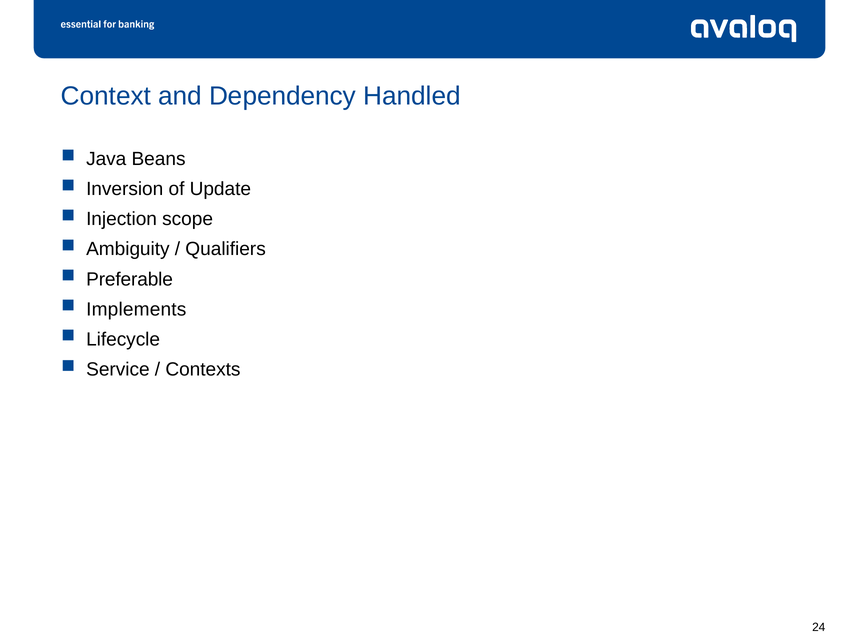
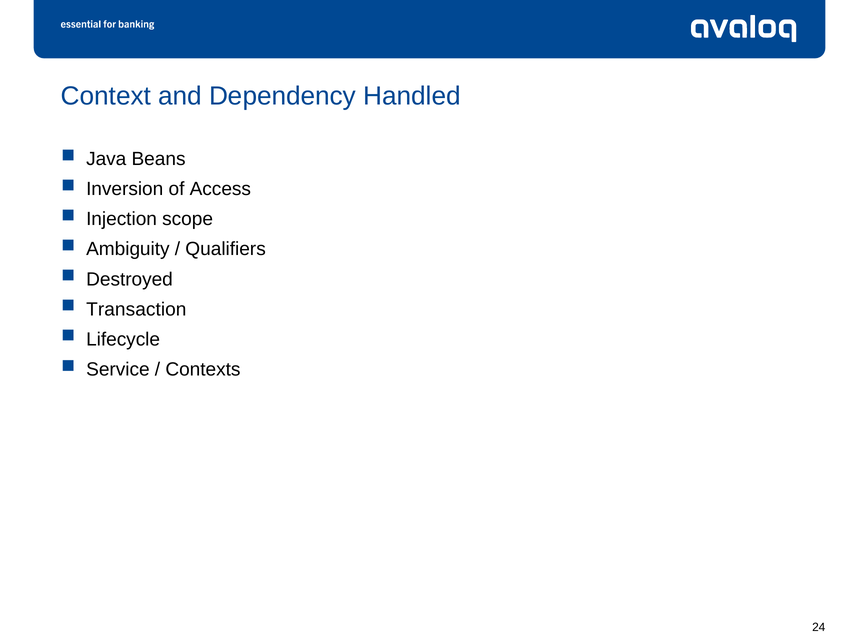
Update: Update -> Access
Preferable: Preferable -> Destroyed
Implements: Implements -> Transaction
